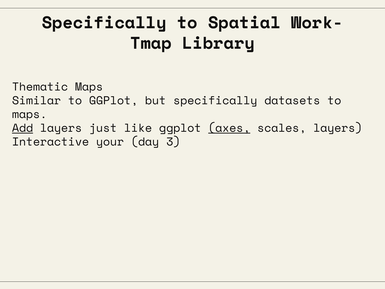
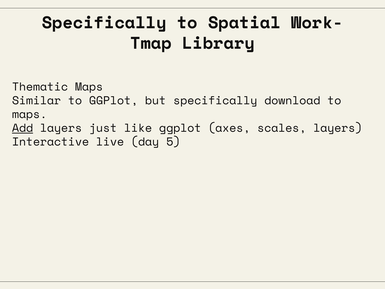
datasets: datasets -> download
axes underline: present -> none
your: your -> live
3: 3 -> 5
